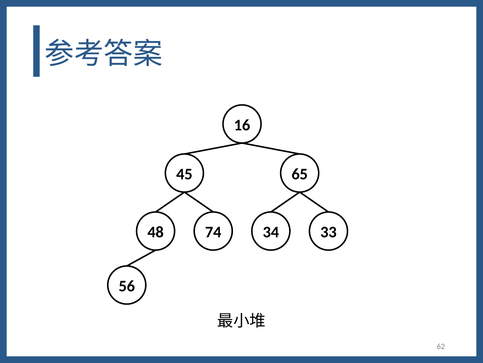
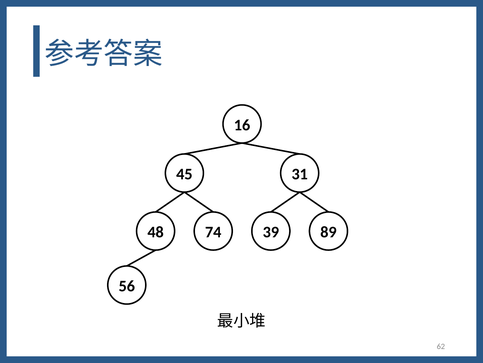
65: 65 -> 31
34: 34 -> 39
33: 33 -> 89
